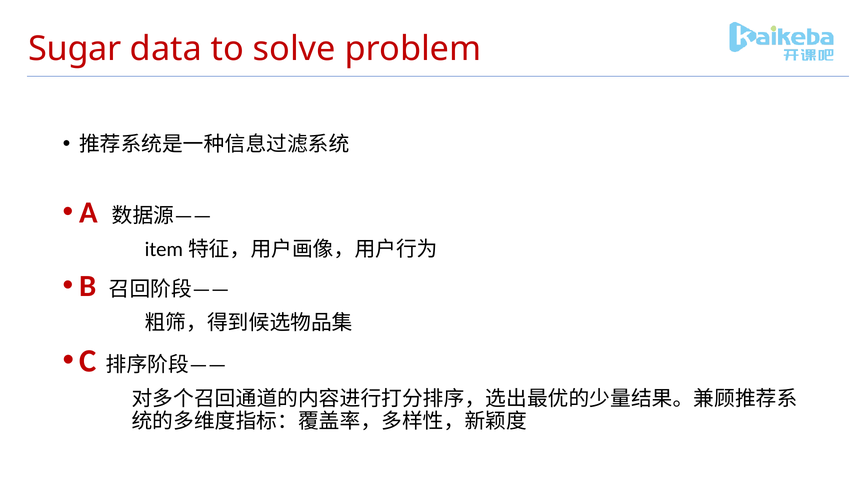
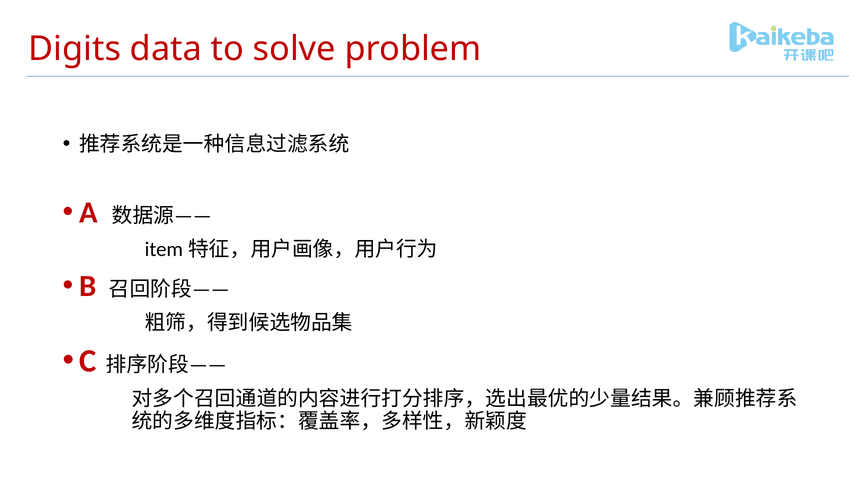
Sugar: Sugar -> Digits
